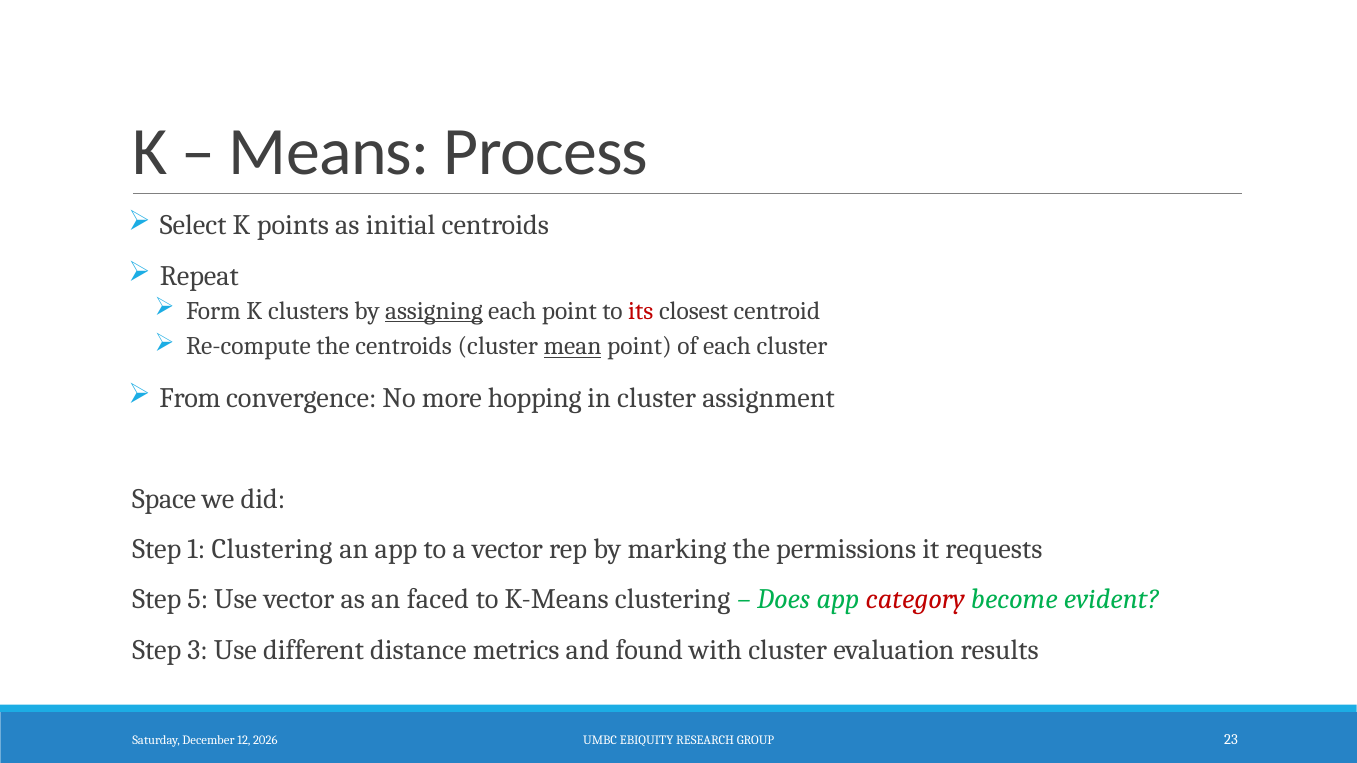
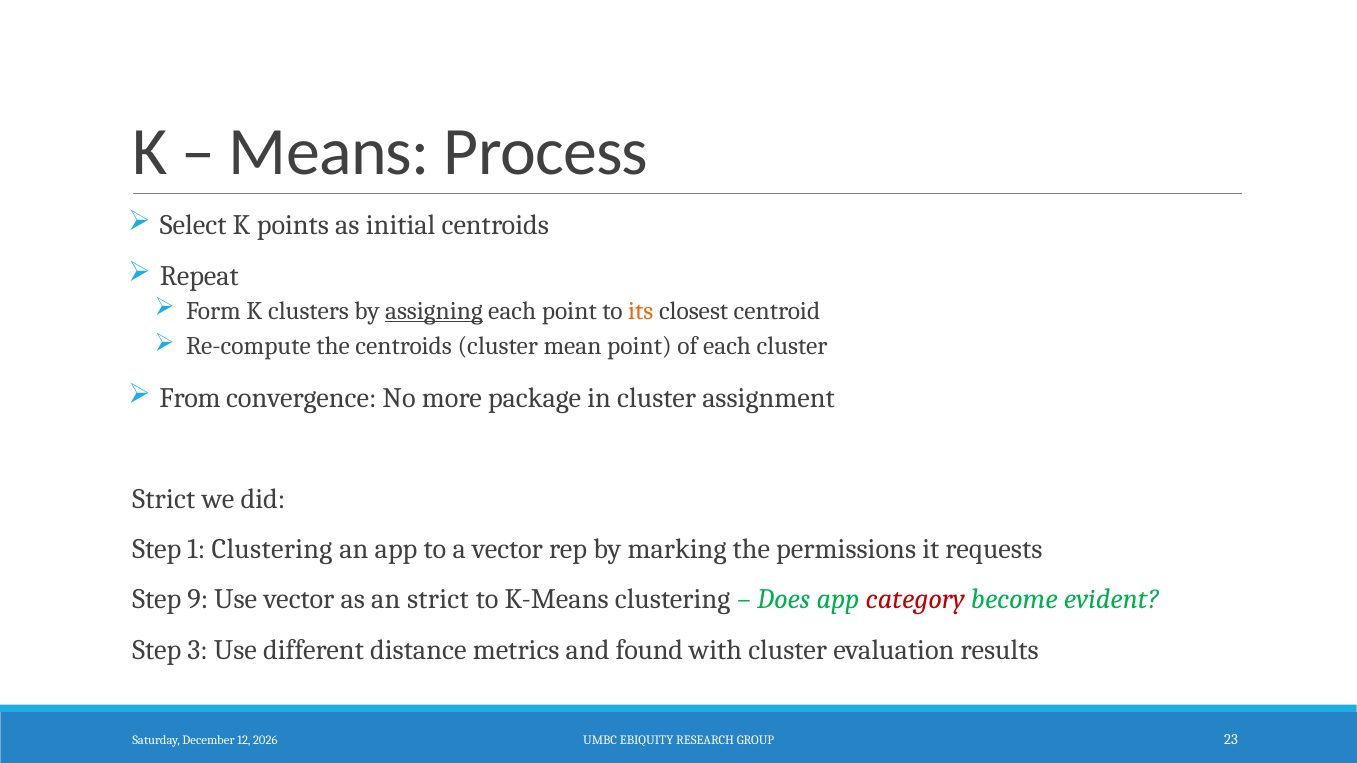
its colour: red -> orange
mean underline: present -> none
hopping: hopping -> package
Space at (164, 499): Space -> Strict
5: 5 -> 9
an faced: faced -> strict
